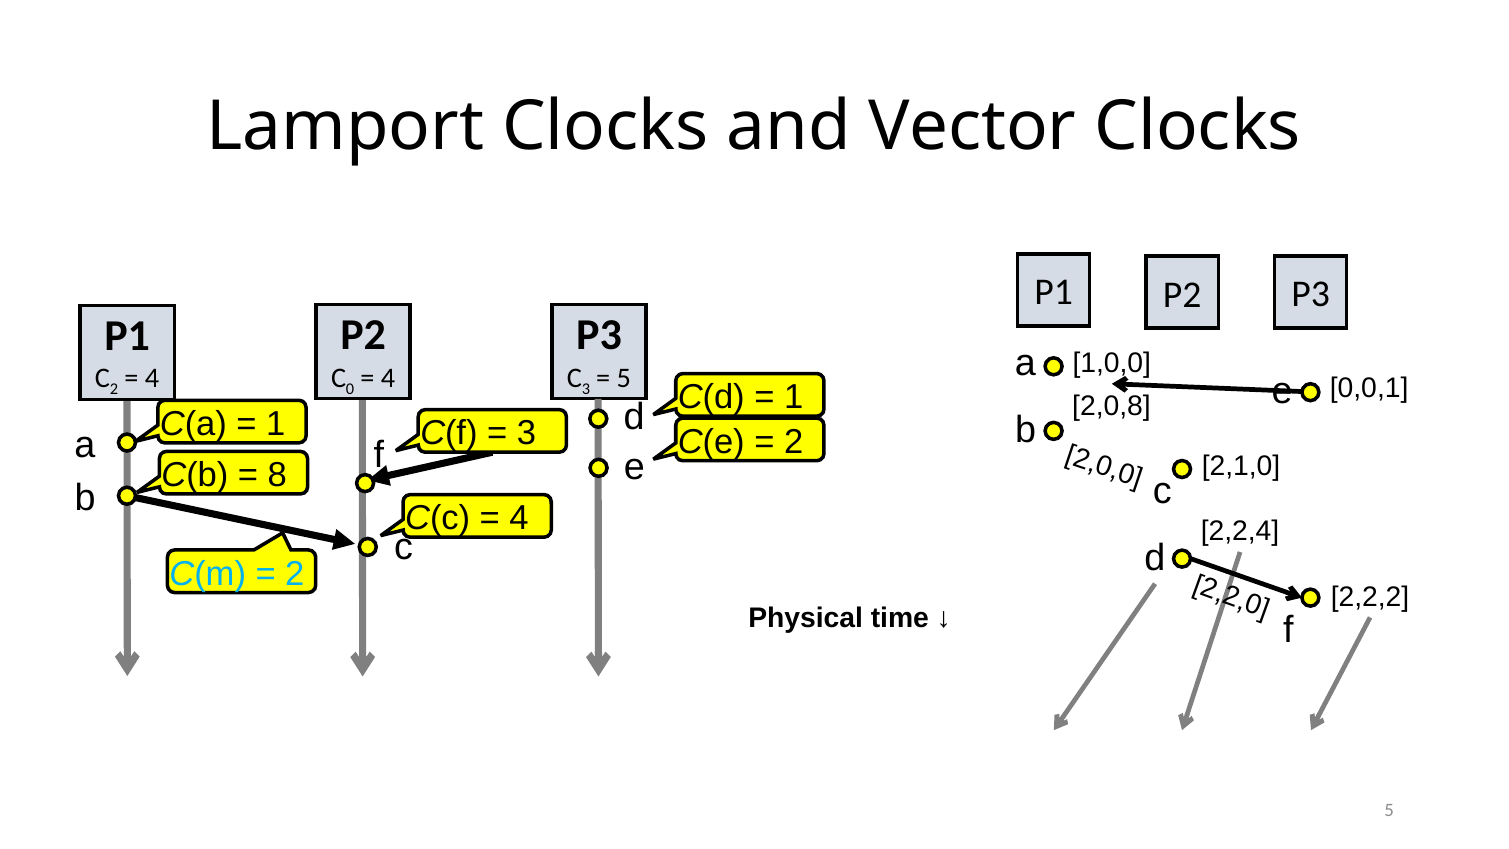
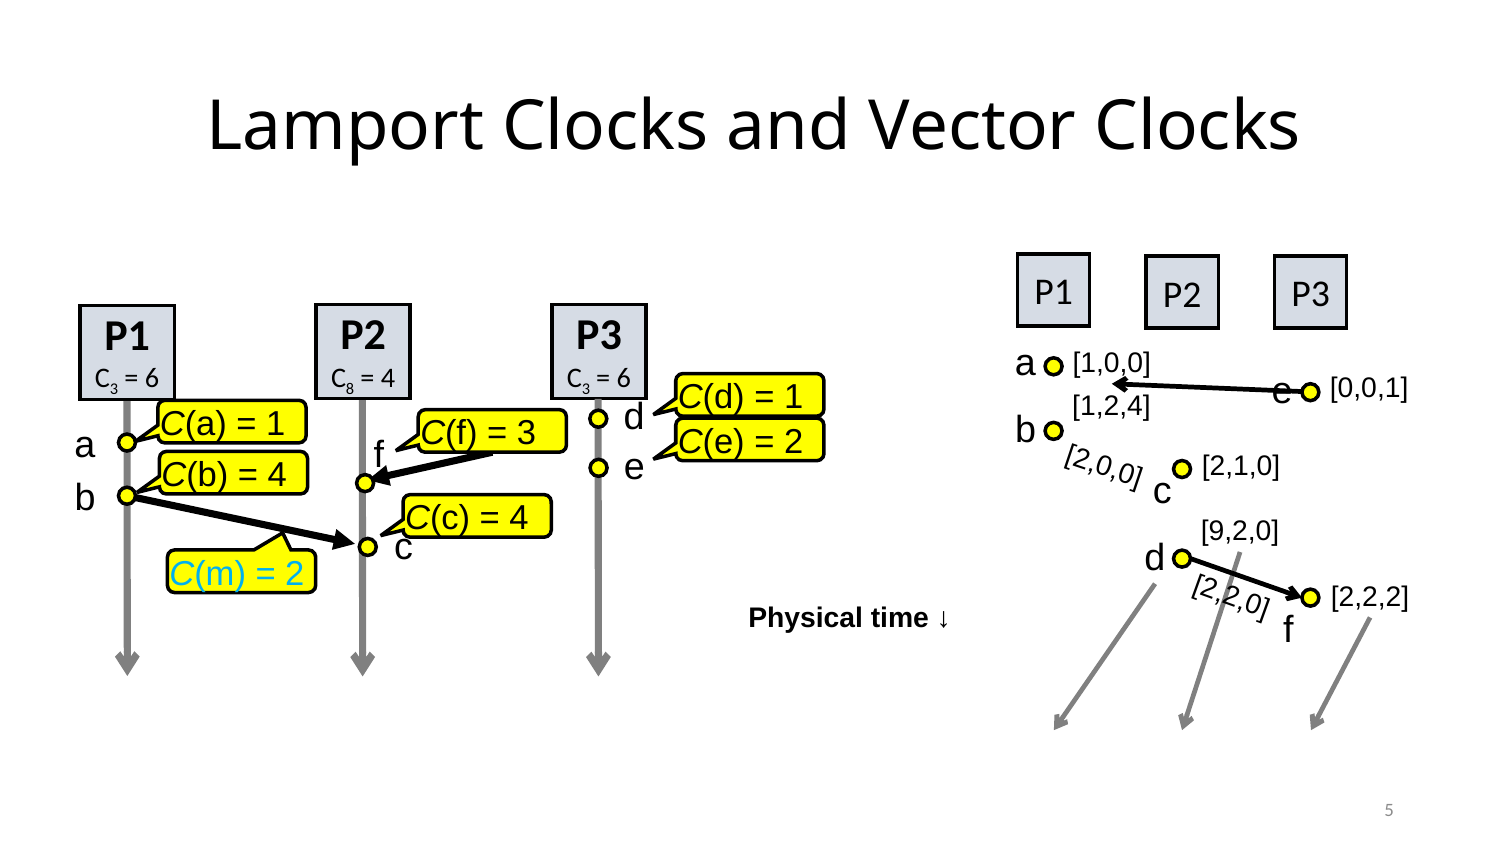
0: 0 -> 8
5 at (624, 378): 5 -> 6
2 at (114, 389): 2 -> 3
4 at (152, 378): 4 -> 6
2,0,8: 2,0,8 -> 1,2,4
8 at (277, 475): 8 -> 4
2,2,4: 2,2,4 -> 9,2,0
